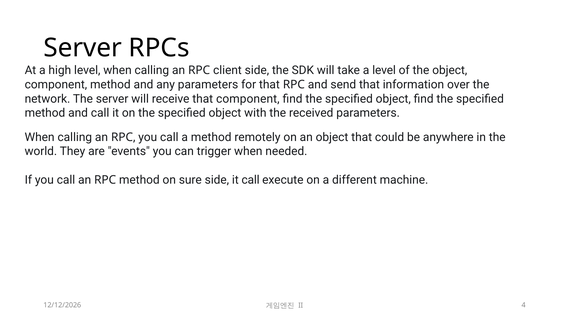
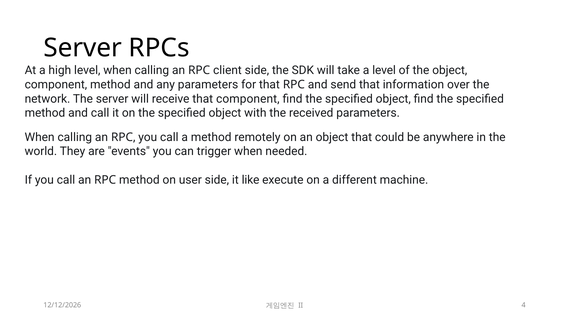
sure: sure -> user
it call: call -> like
